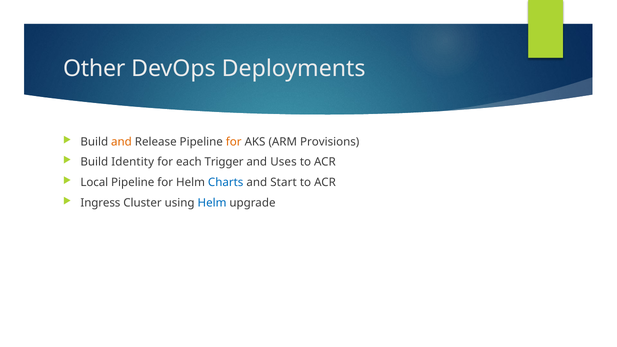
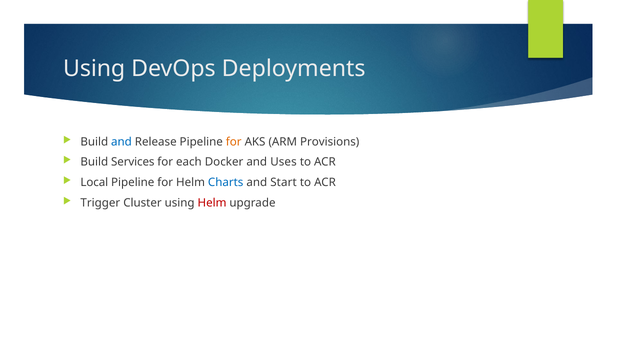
Other at (94, 69): Other -> Using
and at (121, 142) colour: orange -> blue
Identity: Identity -> Services
Trigger: Trigger -> Docker
Ingress: Ingress -> Trigger
Helm at (212, 203) colour: blue -> red
